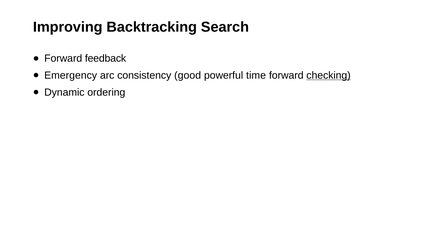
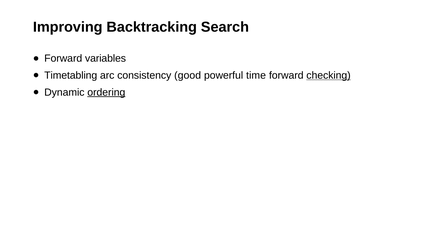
feedback: feedback -> variables
Emergency: Emergency -> Timetabling
ordering underline: none -> present
